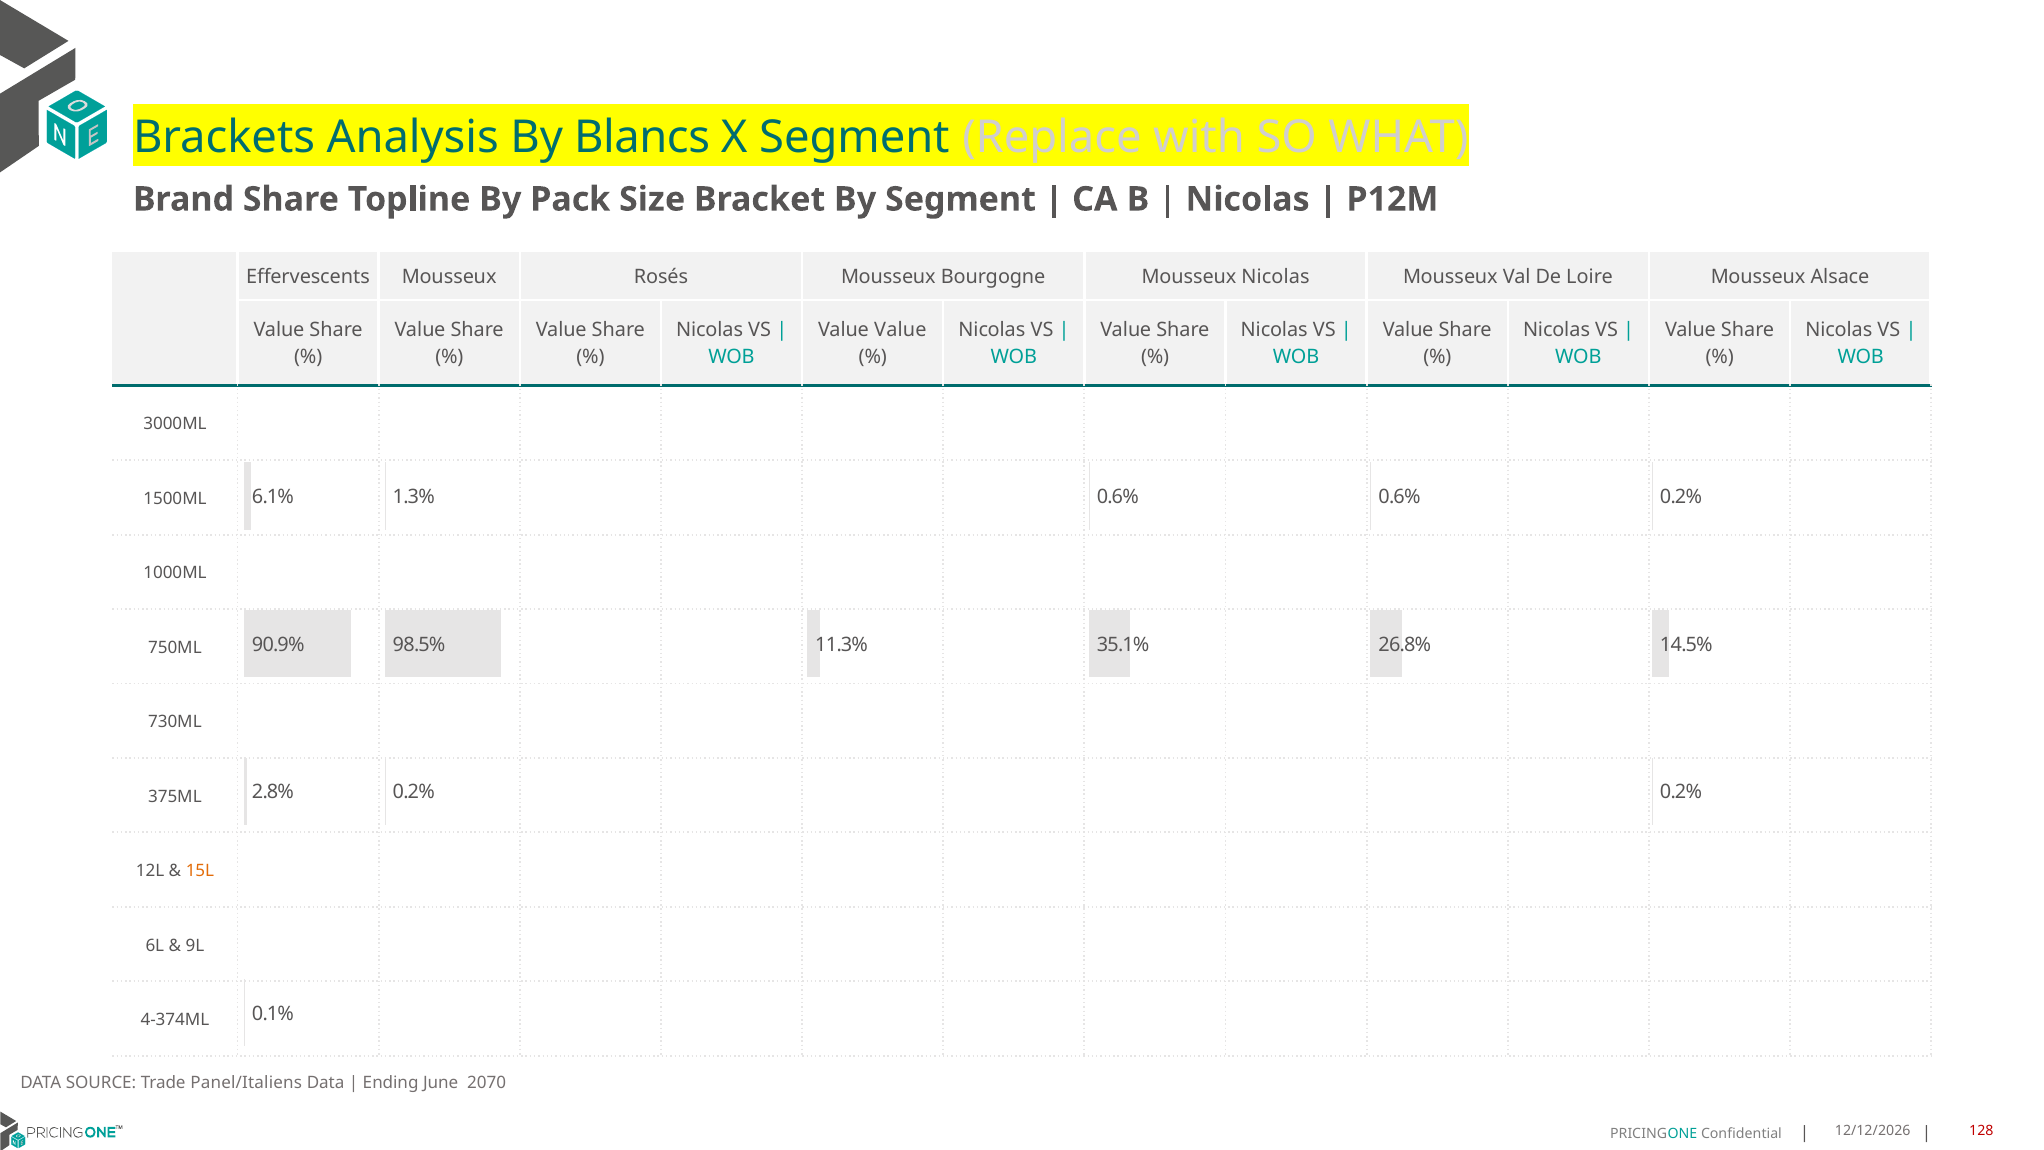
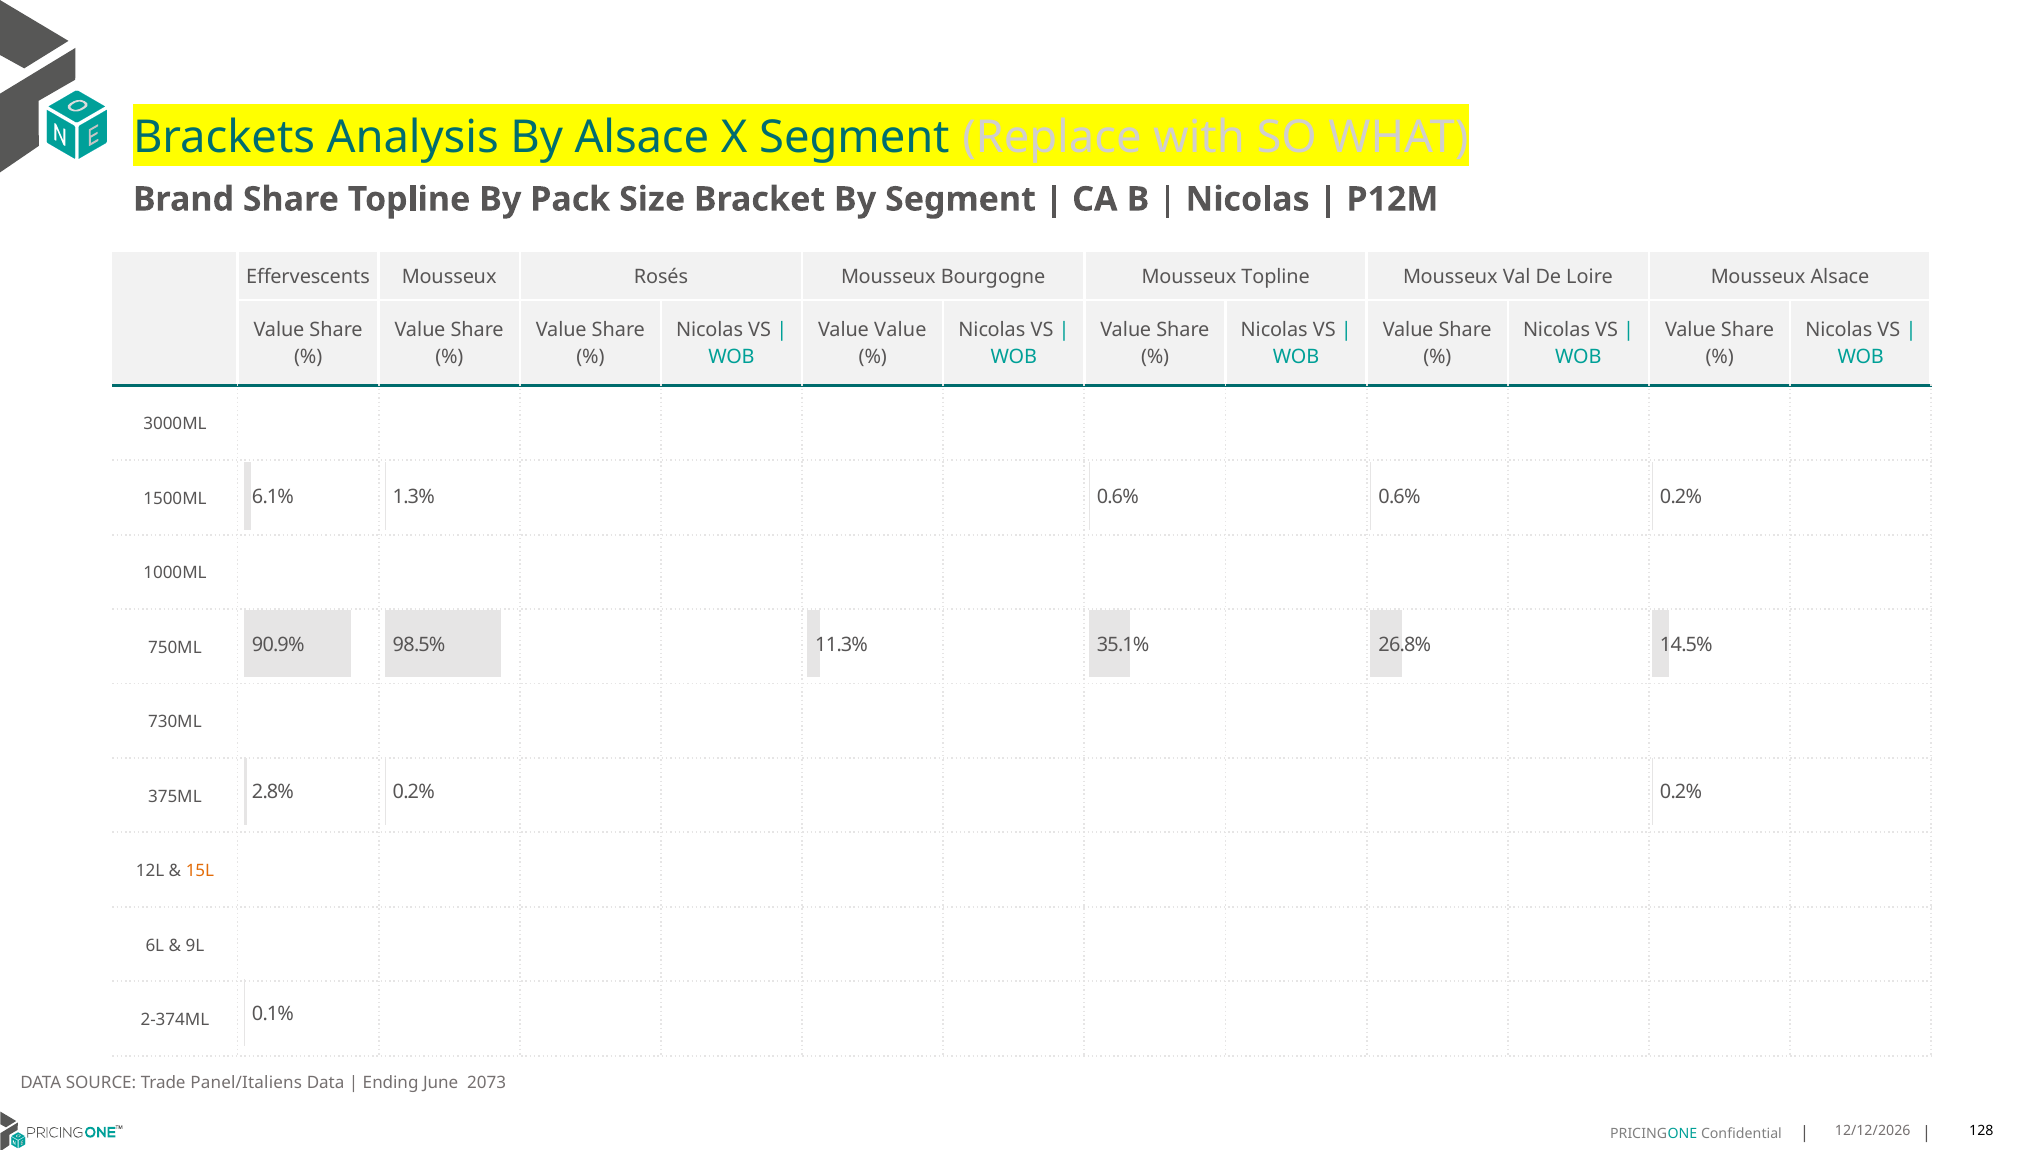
By Blancs: Blancs -> Alsace
Mousseux Nicolas: Nicolas -> Topline
4-374ML: 4-374ML -> 2-374ML
2070: 2070 -> 2073
128 colour: red -> black
